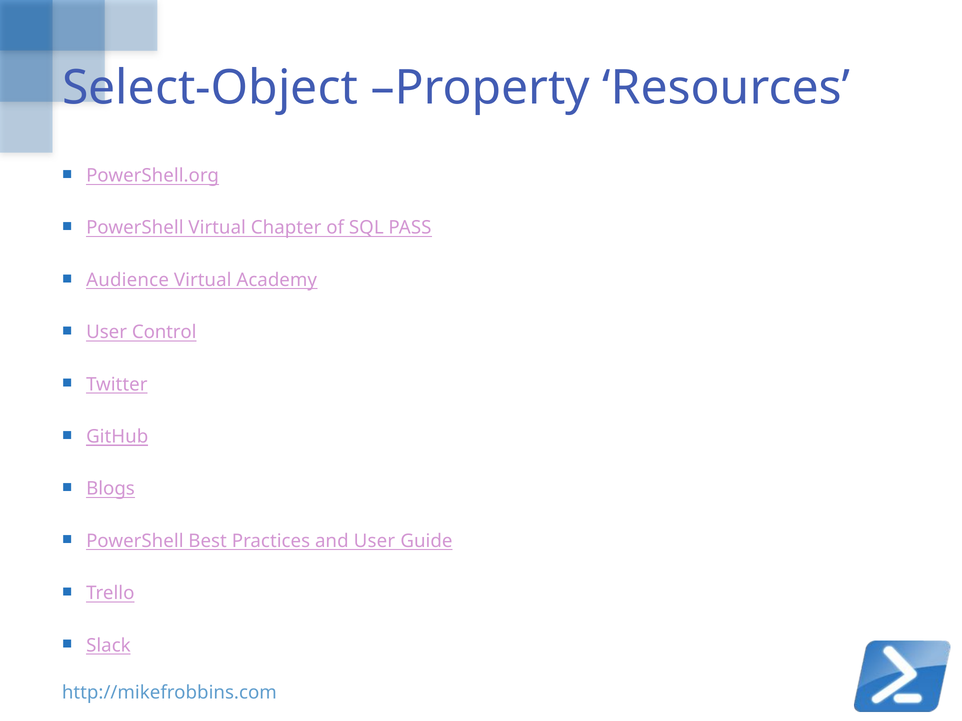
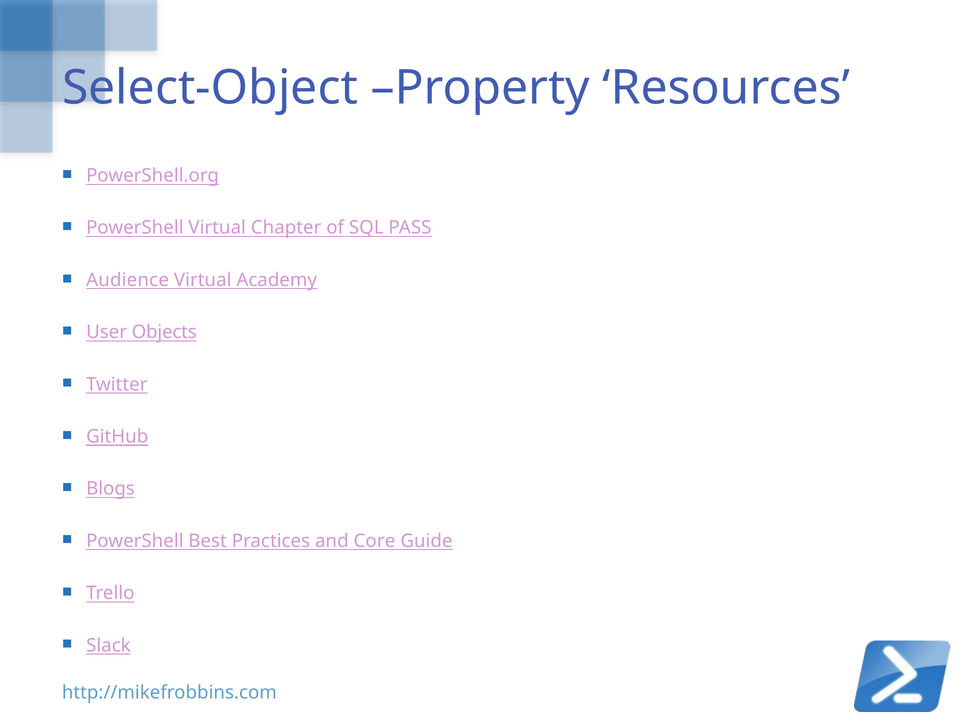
Control: Control -> Objects
and User: User -> Core
